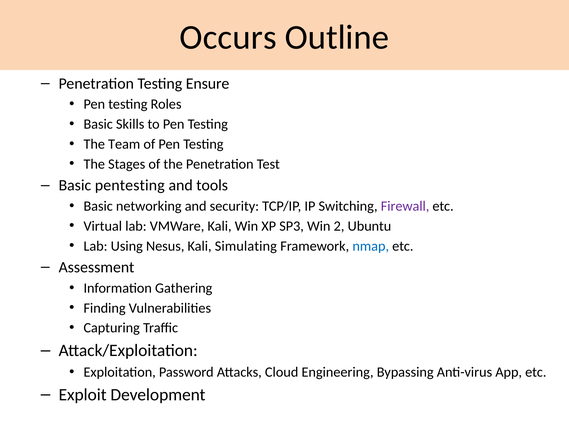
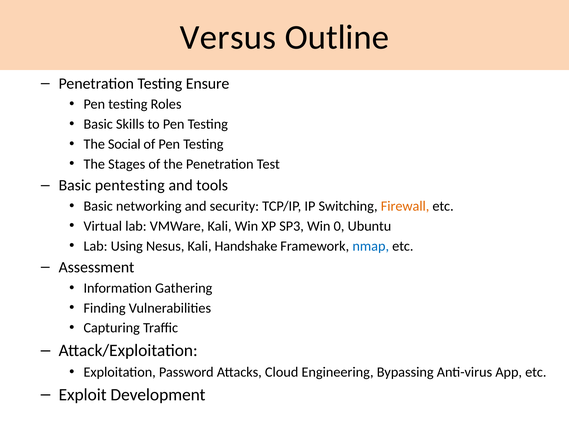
Occurs: Occurs -> Versus
Team: Team -> Social
Firewall colour: purple -> orange
2: 2 -> 0
Simulating: Simulating -> Handshake
